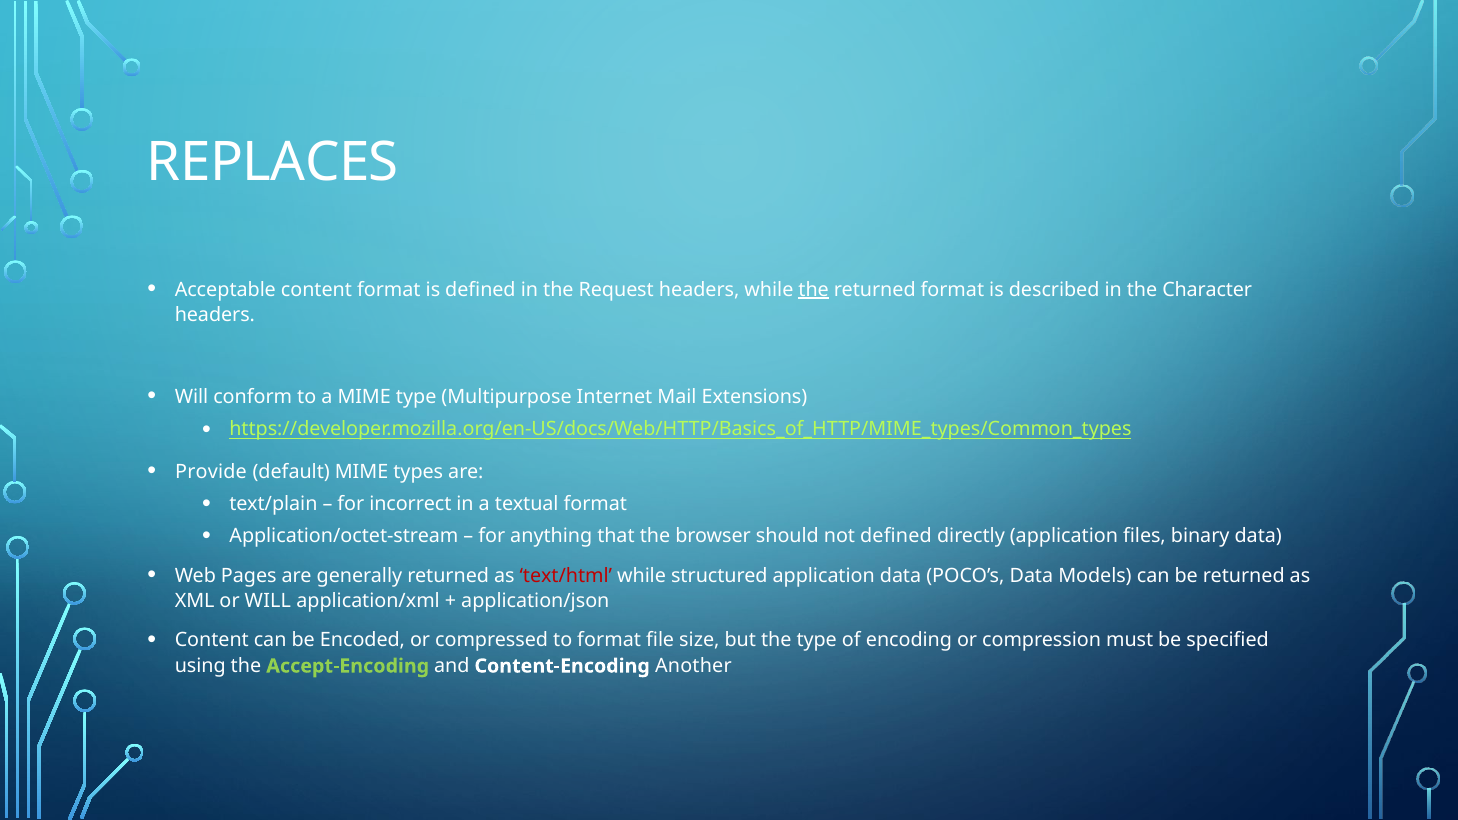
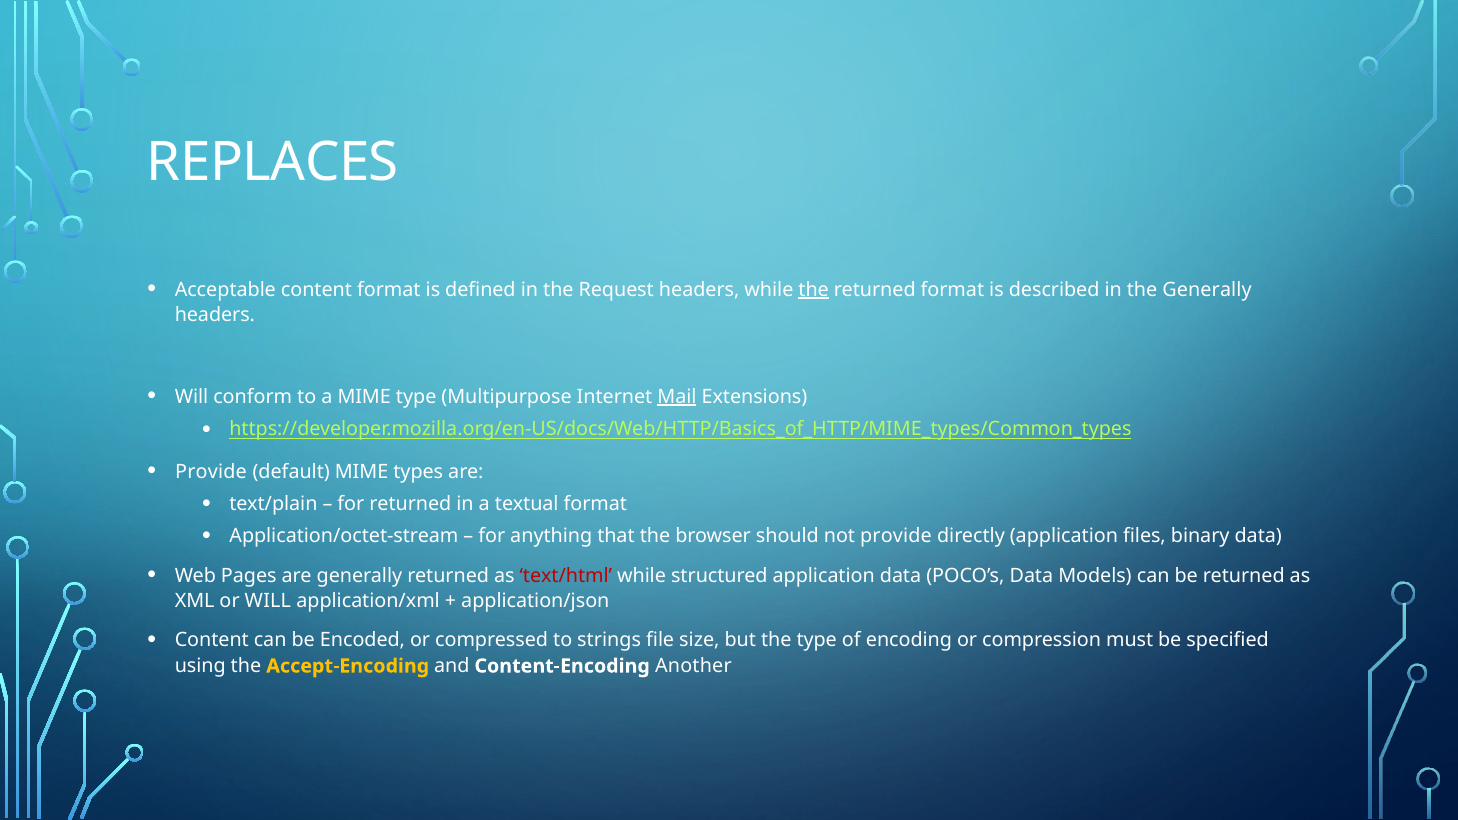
the Character: Character -> Generally
Mail underline: none -> present
for incorrect: incorrect -> returned
not defined: defined -> provide
to format: format -> strings
Accept-Encoding colour: light green -> yellow
